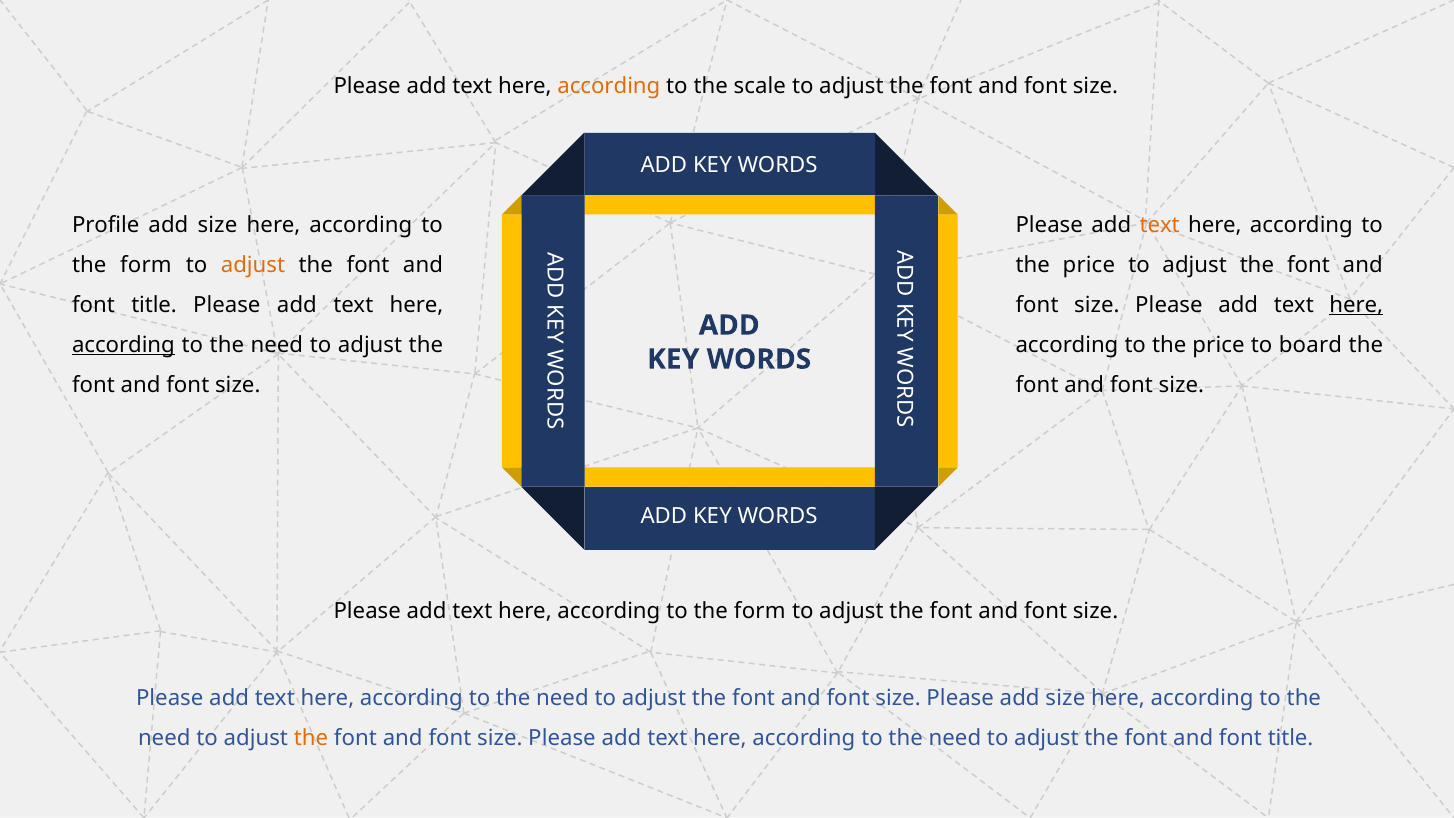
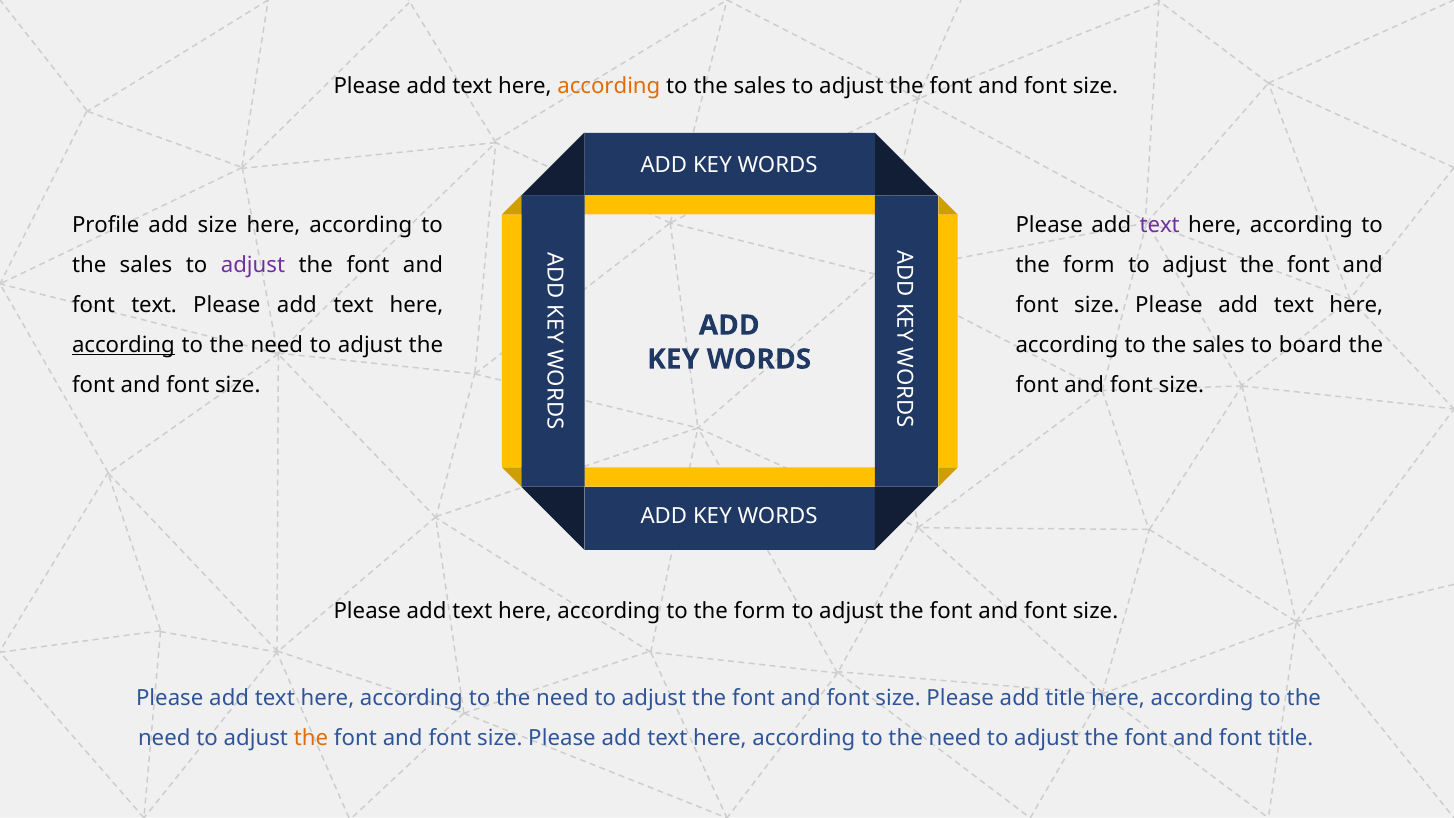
scale at (760, 86): scale -> sales
text at (1160, 225) colour: orange -> purple
form at (146, 265): form -> sales
adjust at (253, 265) colour: orange -> purple
price at (1089, 265): price -> form
title at (154, 305): title -> text
here at (1356, 305) underline: present -> none
price at (1219, 345): price -> sales
Please add size: size -> title
